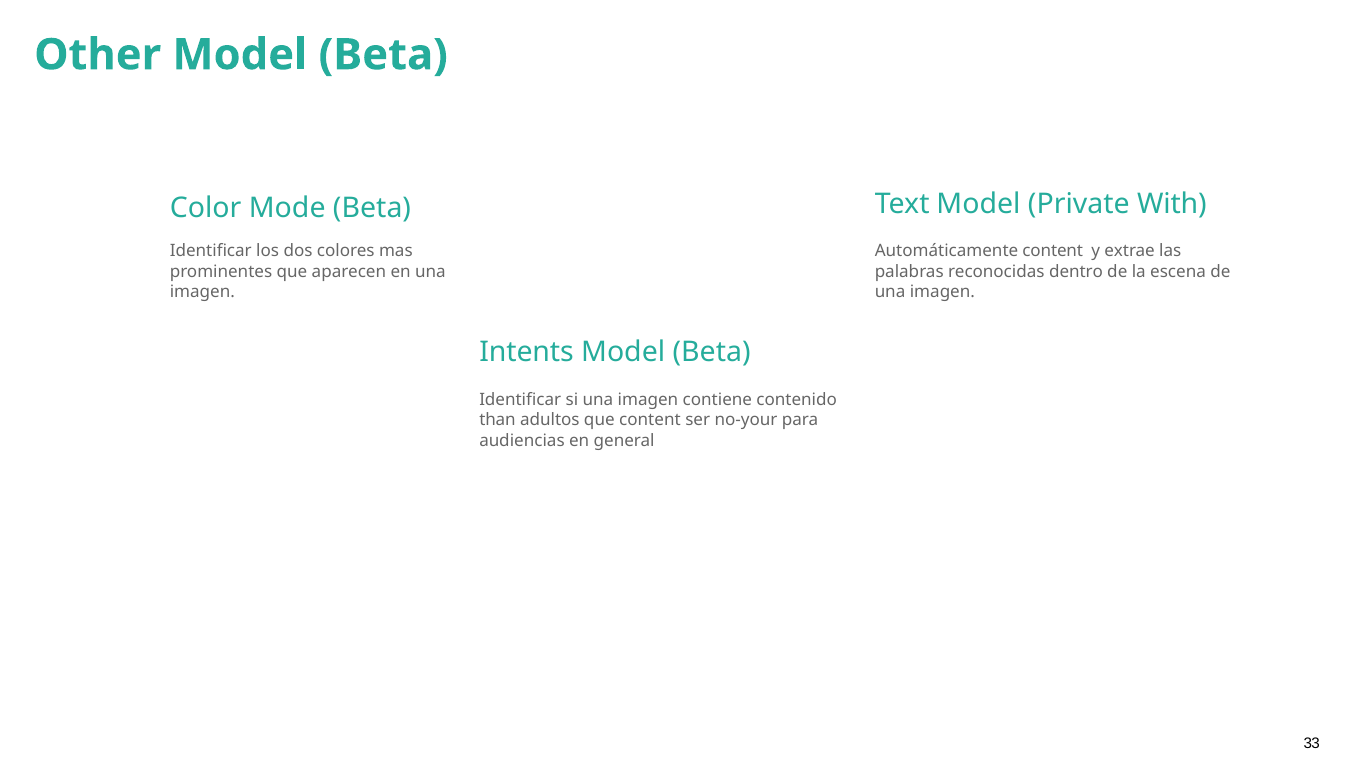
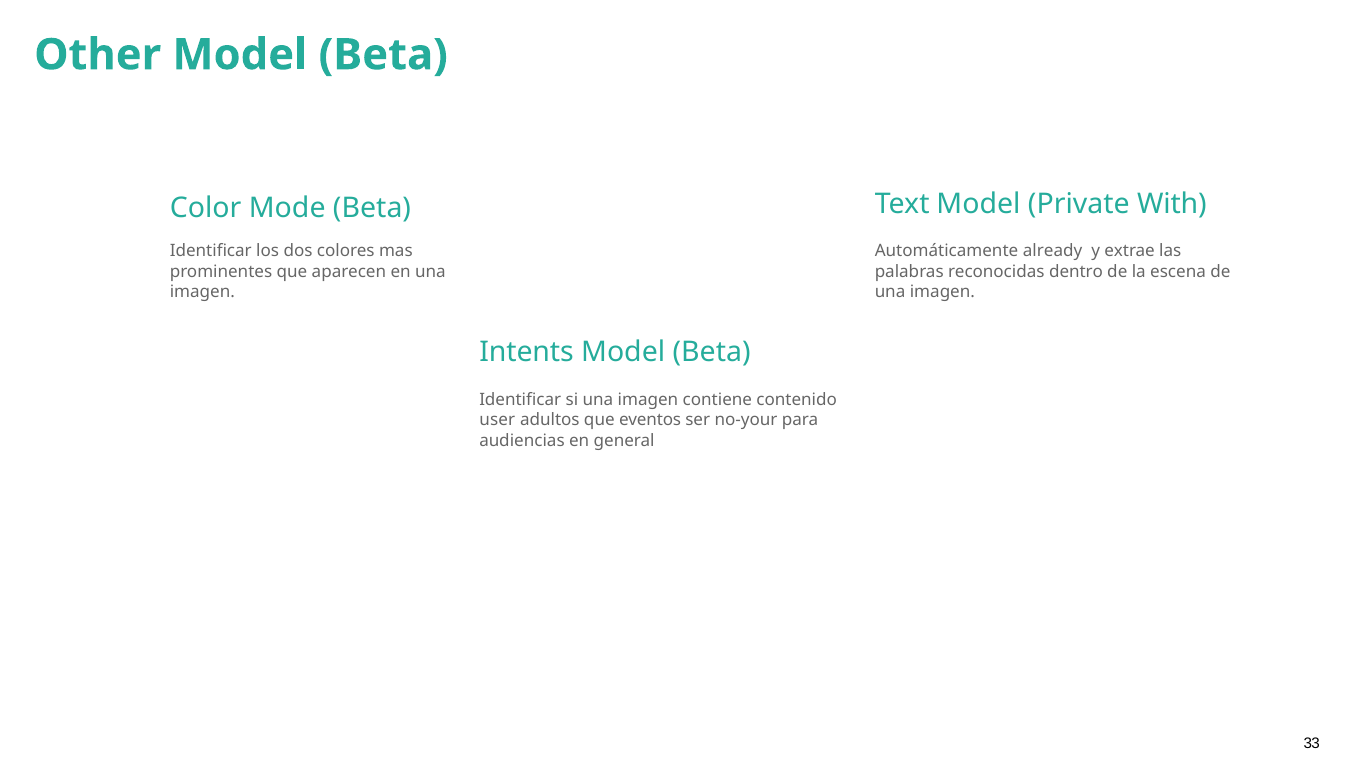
Automáticamente content: content -> already
than: than -> user
que content: content -> eventos
